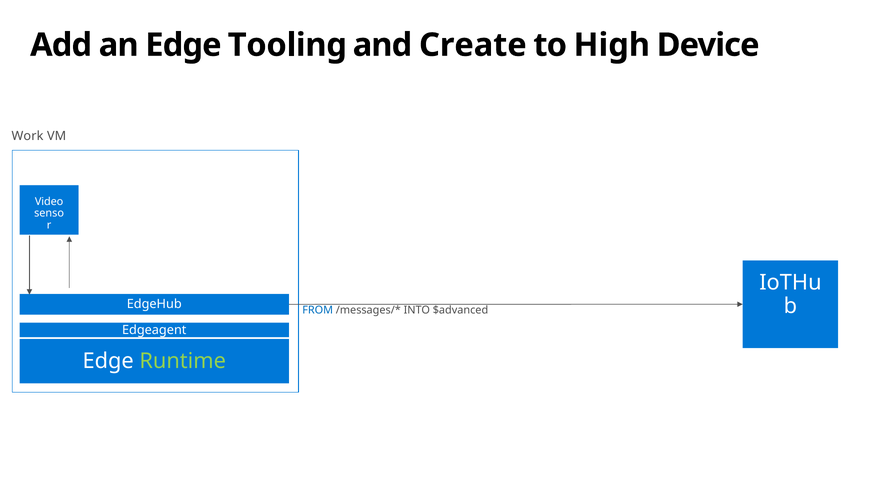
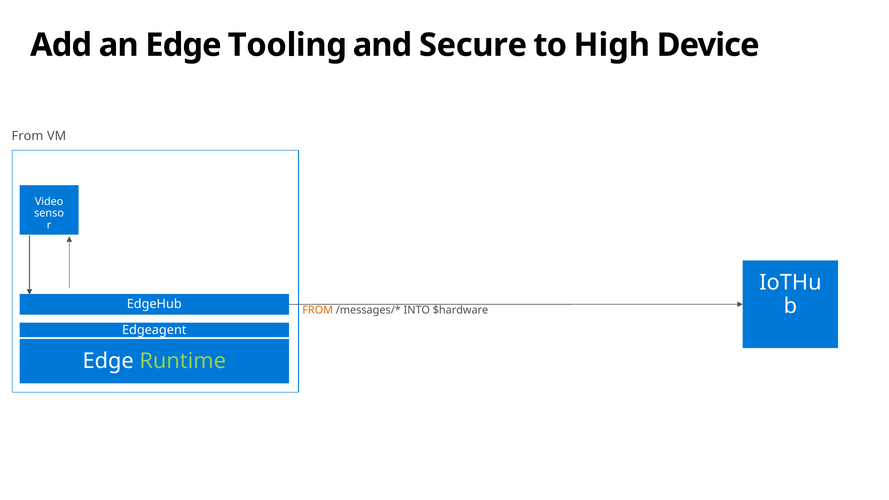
Create: Create -> Secure
Work at (27, 136): Work -> From
FROM at (318, 310) colour: blue -> orange
$advanced: $advanced -> $hardware
